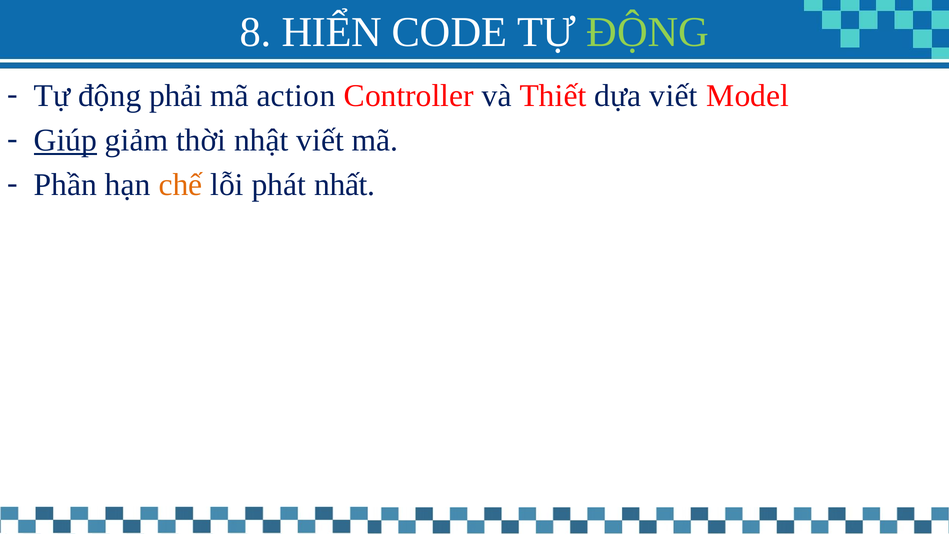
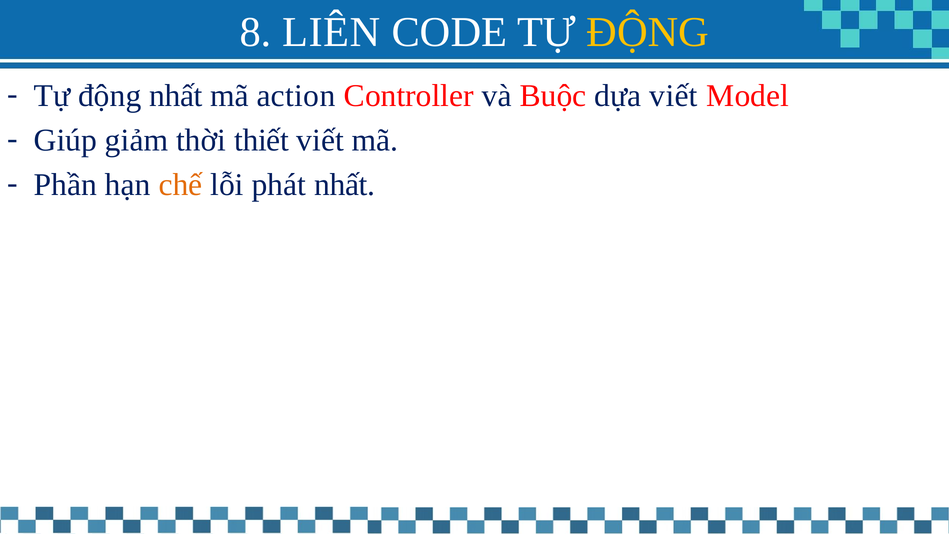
HIỂN: HIỂN -> LIÊN
ĐỘNG at (648, 32) colour: light green -> yellow
động phải: phải -> nhất
Thiết: Thiết -> Buộc
Giúp underline: present -> none
nhật: nhật -> thiết
